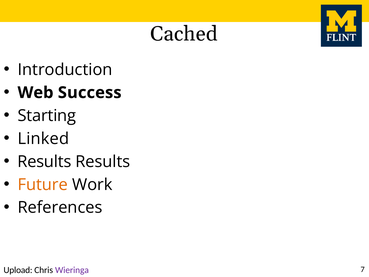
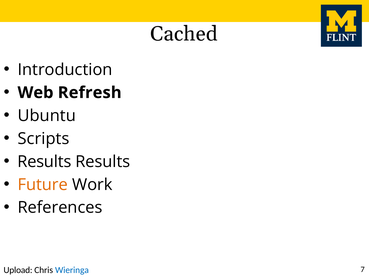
Success: Success -> Refresh
Starting: Starting -> Ubuntu
Linked: Linked -> Scripts
Wieringa colour: purple -> blue
